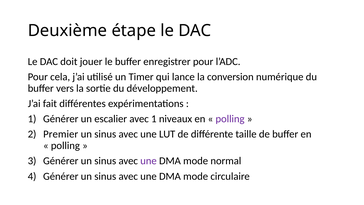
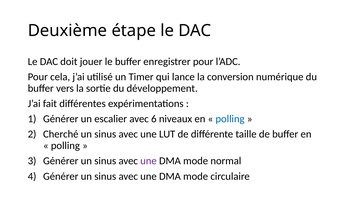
avec 1: 1 -> 6
polling at (230, 119) colour: purple -> blue
Premier: Premier -> Cherché
